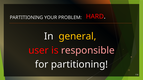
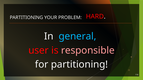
general colour: yellow -> light blue
